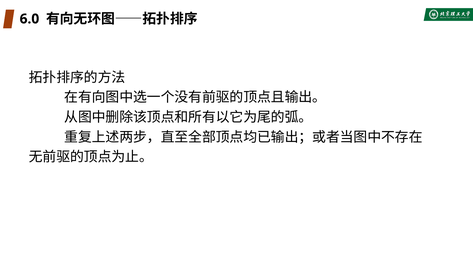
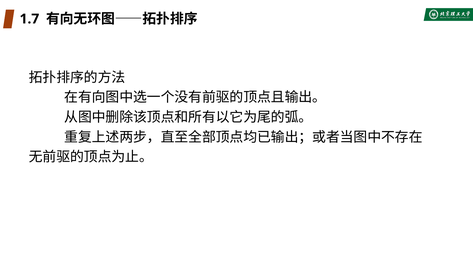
6.0: 6.0 -> 1.7
